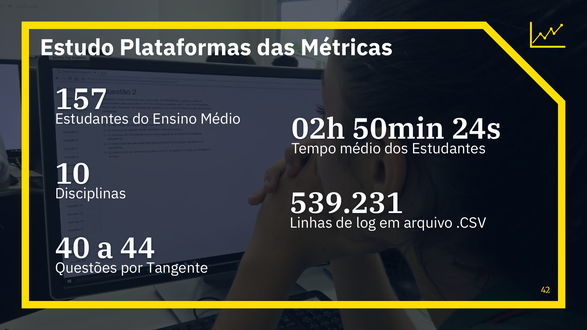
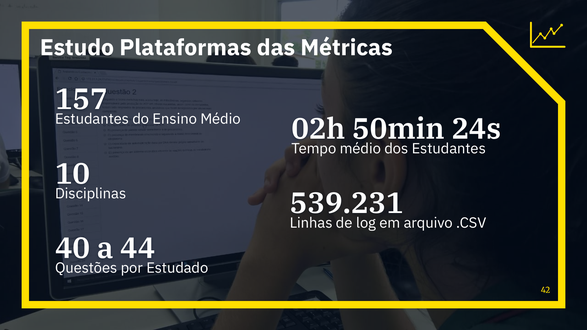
Tangente: Tangente -> Estudado
